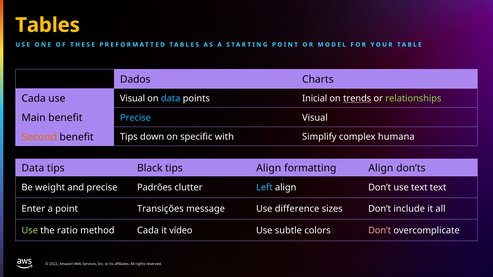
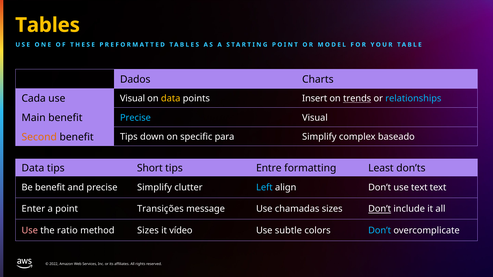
data at (171, 99) colour: light blue -> yellow
Inicial: Inicial -> Insert
relationships colour: light green -> light blue
with: with -> para
humana: humana -> baseado
Black: Black -> Short
tips Align: Align -> Entre
formatting Align: Align -> Least
Be weight: weight -> benefit
precise Padrões: Padrões -> Simplify
difference: difference -> chamadas
Don’t at (380, 209) underline: none -> present
Use at (30, 231) colour: light green -> pink
method Cada: Cada -> Sizes
Don’t at (380, 231) colour: pink -> light blue
